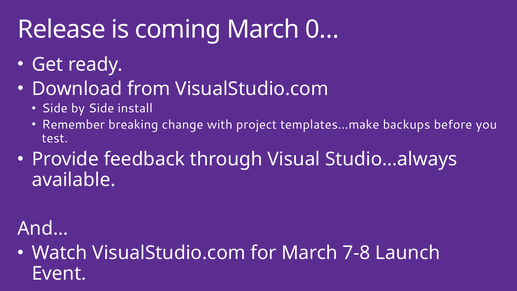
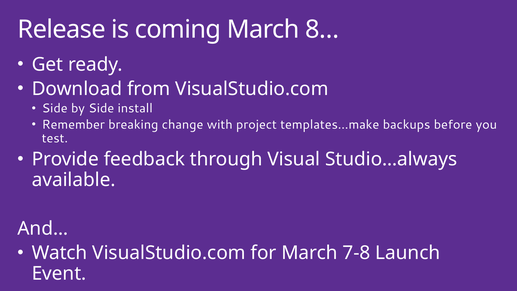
0…: 0… -> 8…
